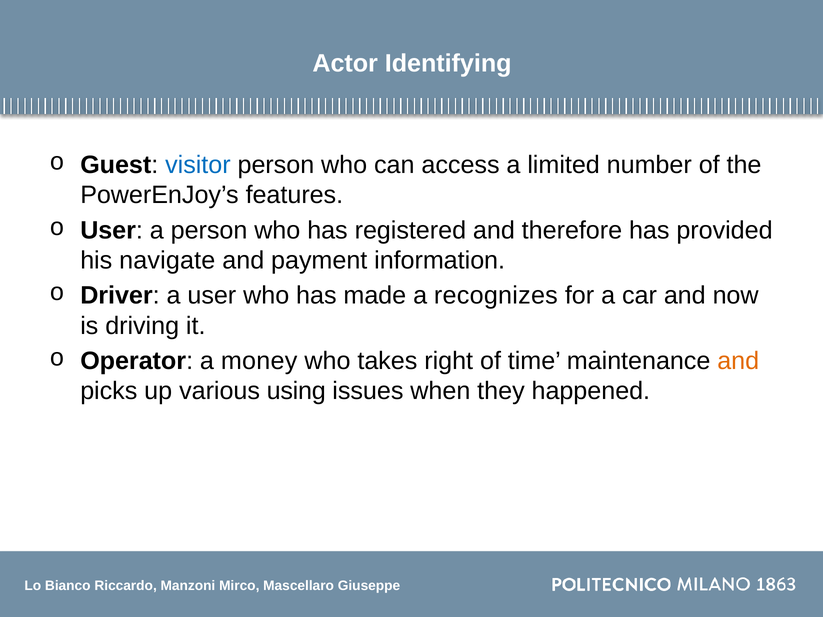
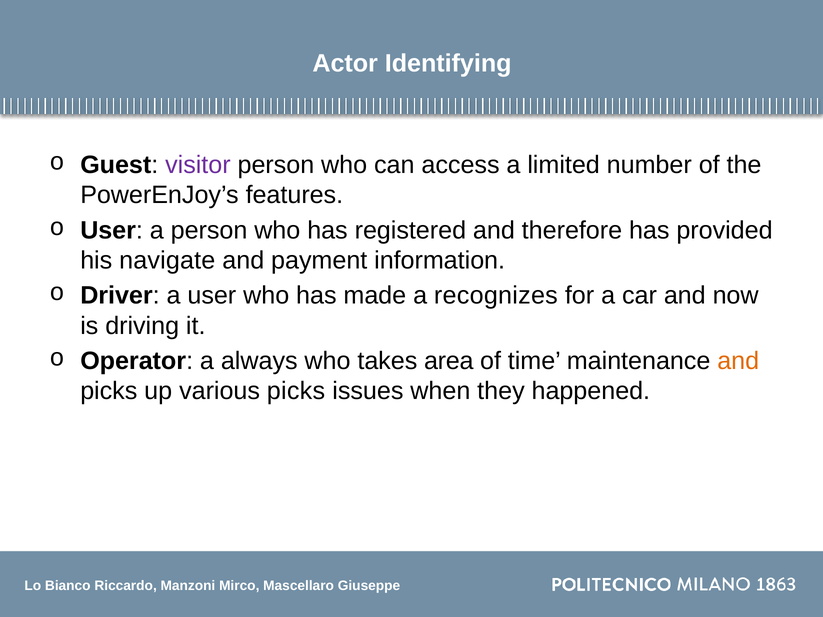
visitor colour: blue -> purple
money: money -> always
right: right -> area
various using: using -> picks
